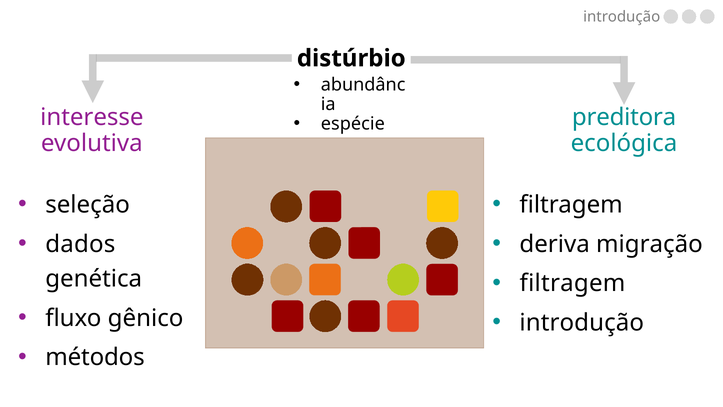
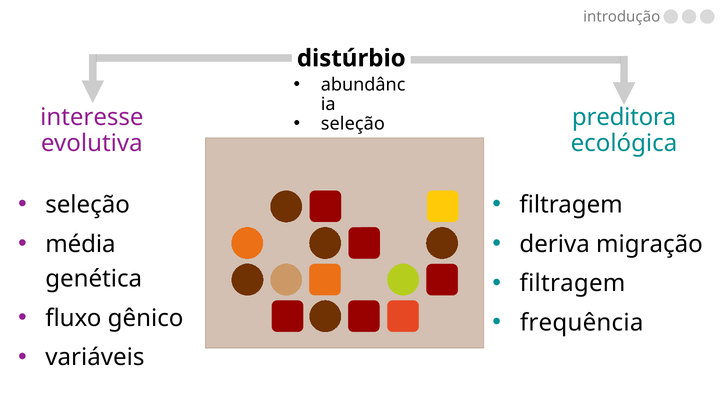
espécie at (353, 123): espécie -> seleção
dados: dados -> média
introdução at (582, 322): introdução -> frequência
métodos: métodos -> variáveis
